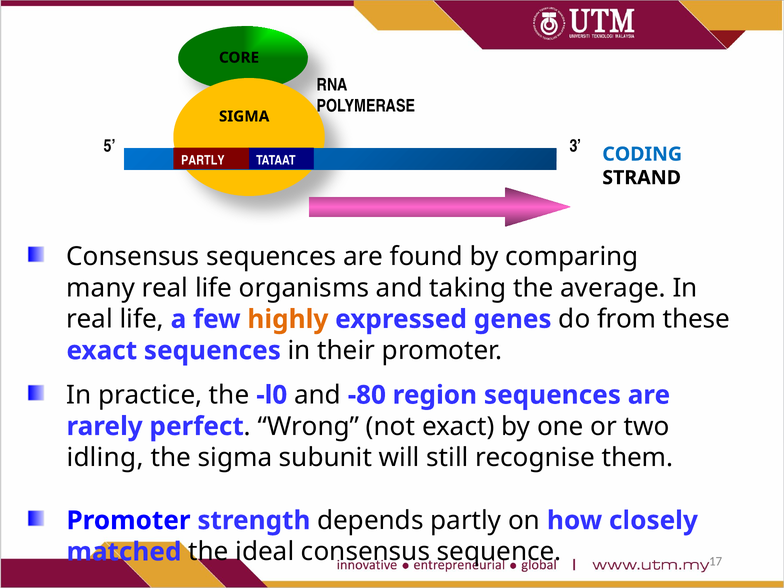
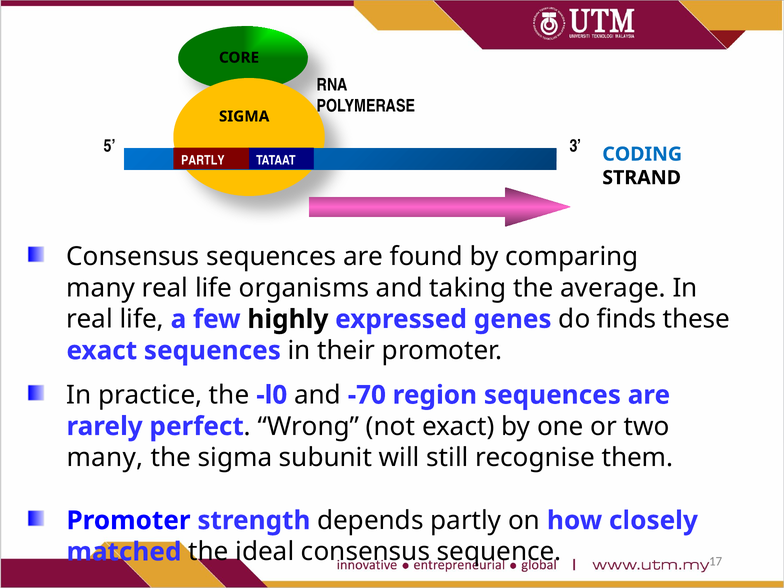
highly colour: orange -> black
from: from -> finds
-80: -80 -> -70
idling at (105, 458): idling -> many
